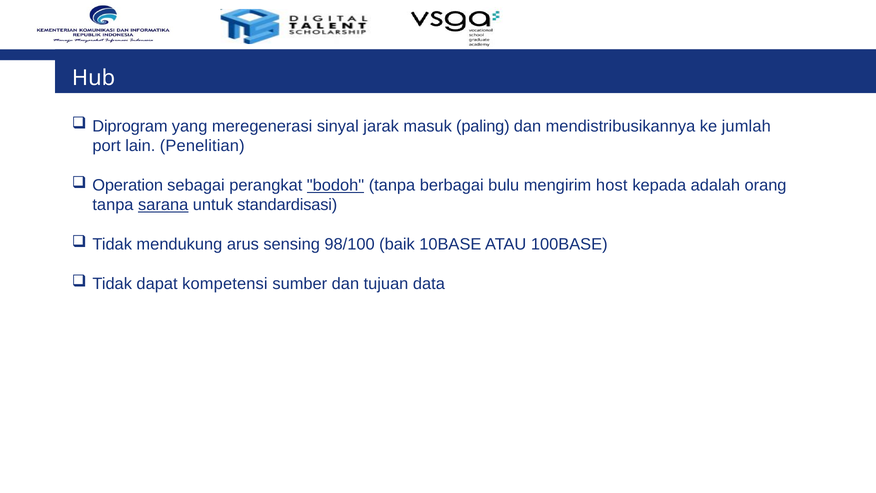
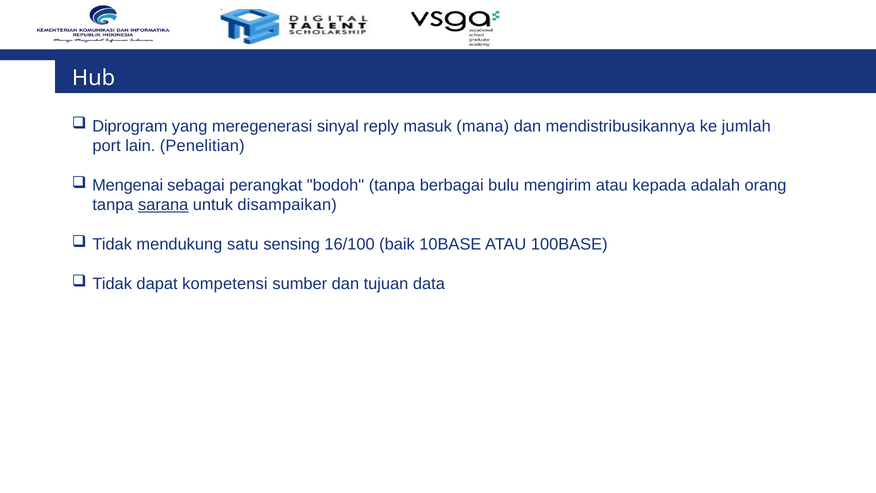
jarak: jarak -> reply
paling: paling -> mana
Operation: Operation -> Mengenai
bodoh underline: present -> none
mengirim host: host -> atau
standardisasi: standardisasi -> disampaikan
arus: arus -> satu
98/100: 98/100 -> 16/100
